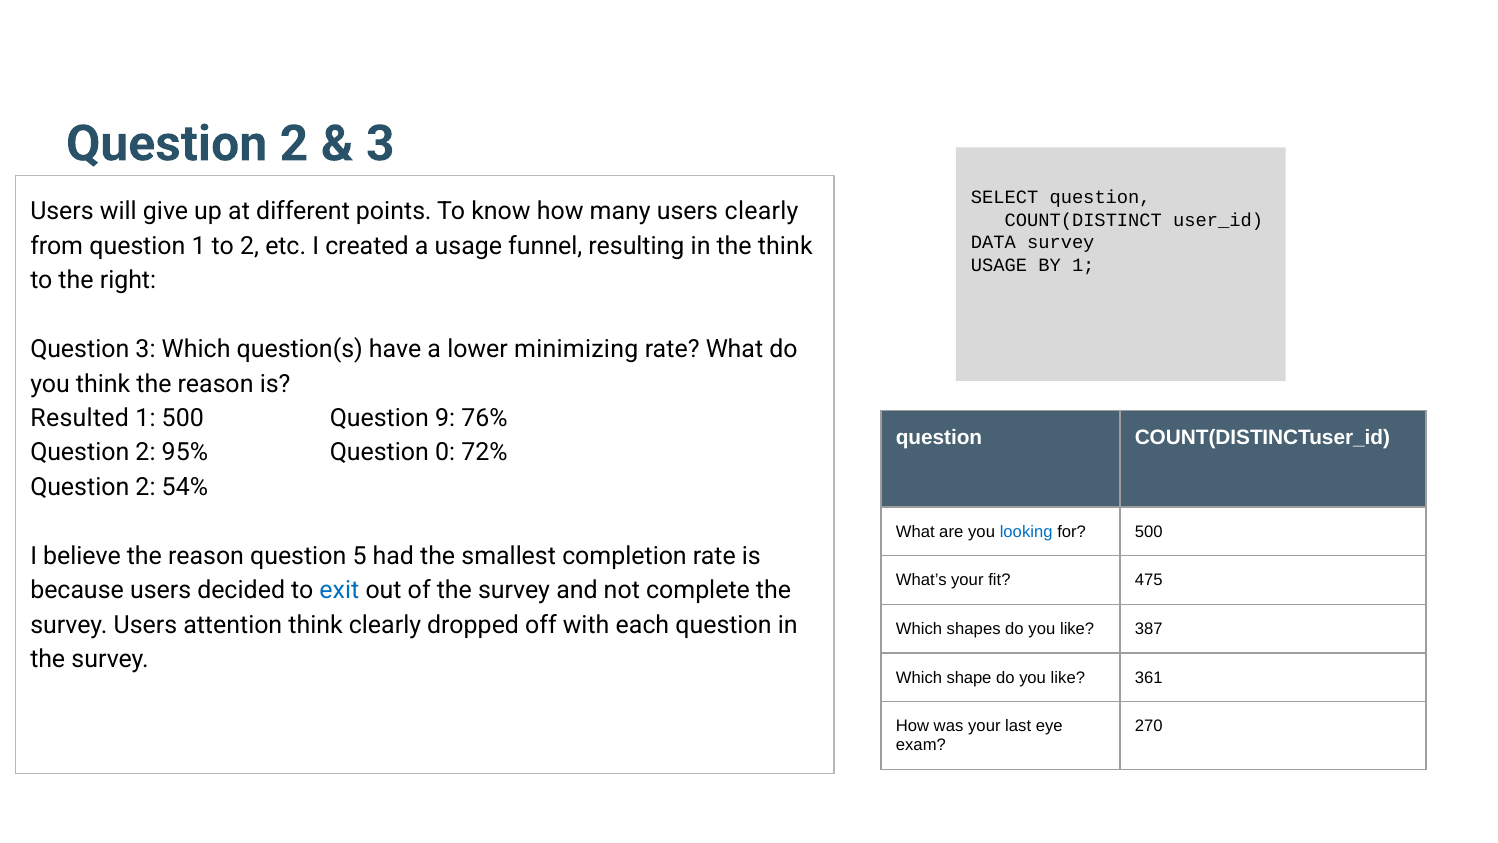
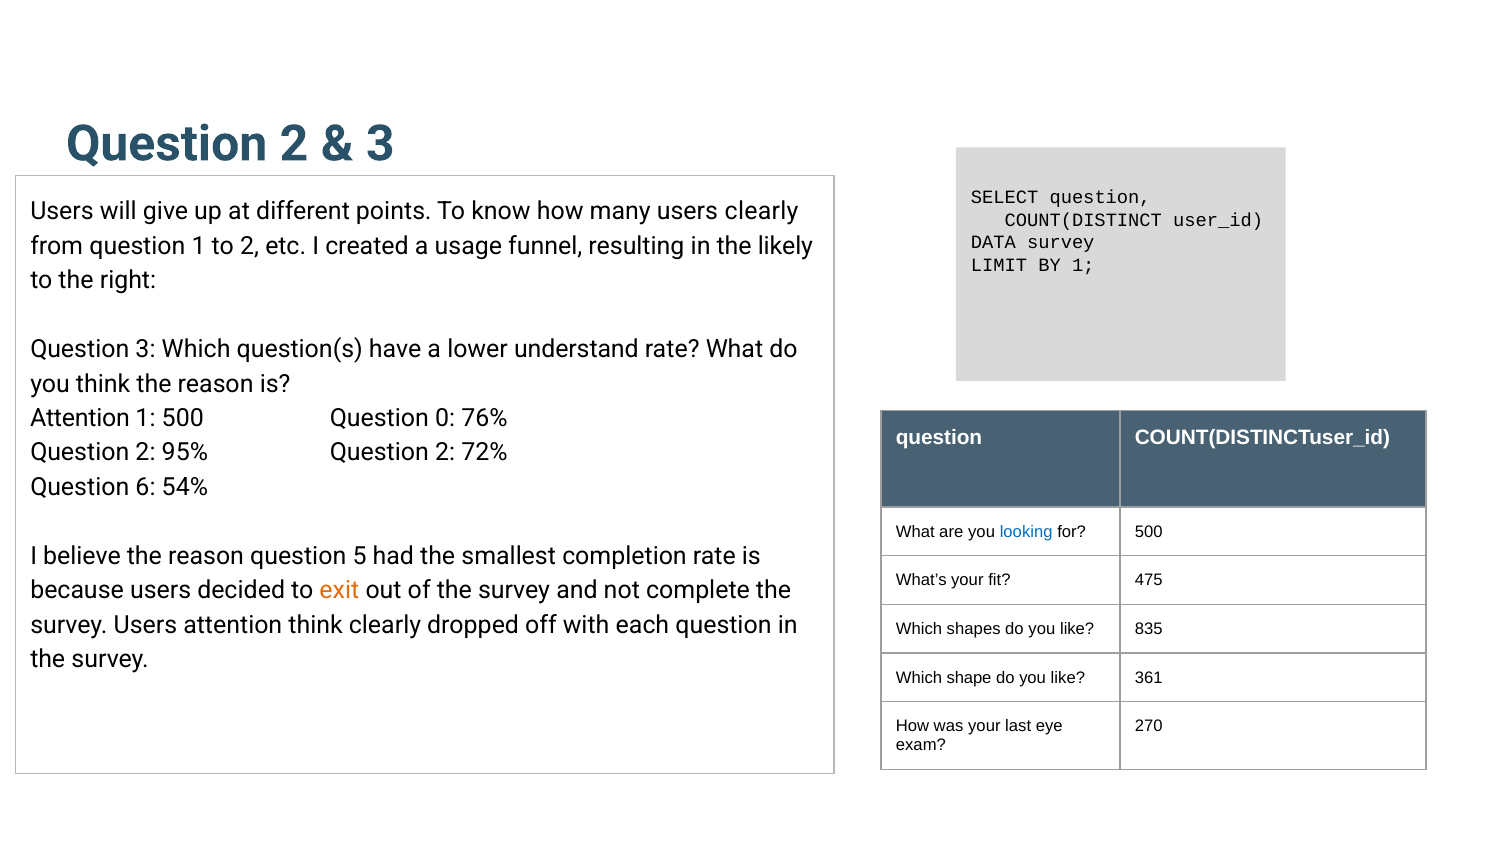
the think: think -> likely
USAGE at (999, 265): USAGE -> LIMIT
minimizing: minimizing -> understand
Resulted at (80, 418): Resulted -> Attention
9: 9 -> 0
95% Question 0: 0 -> 2
2 at (146, 487): 2 -> 6
exit colour: blue -> orange
387: 387 -> 835
